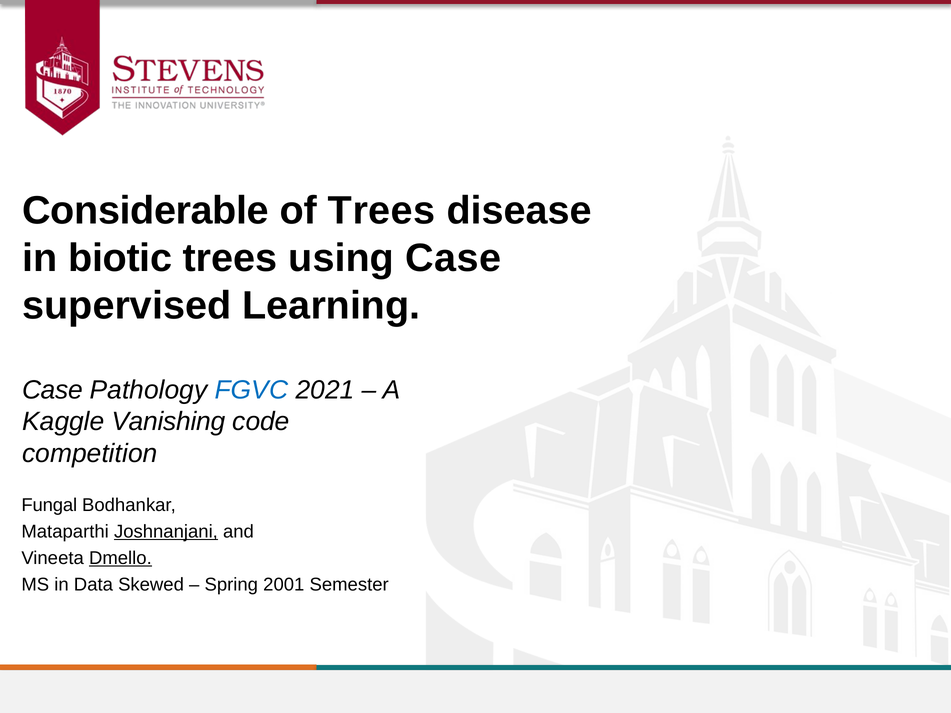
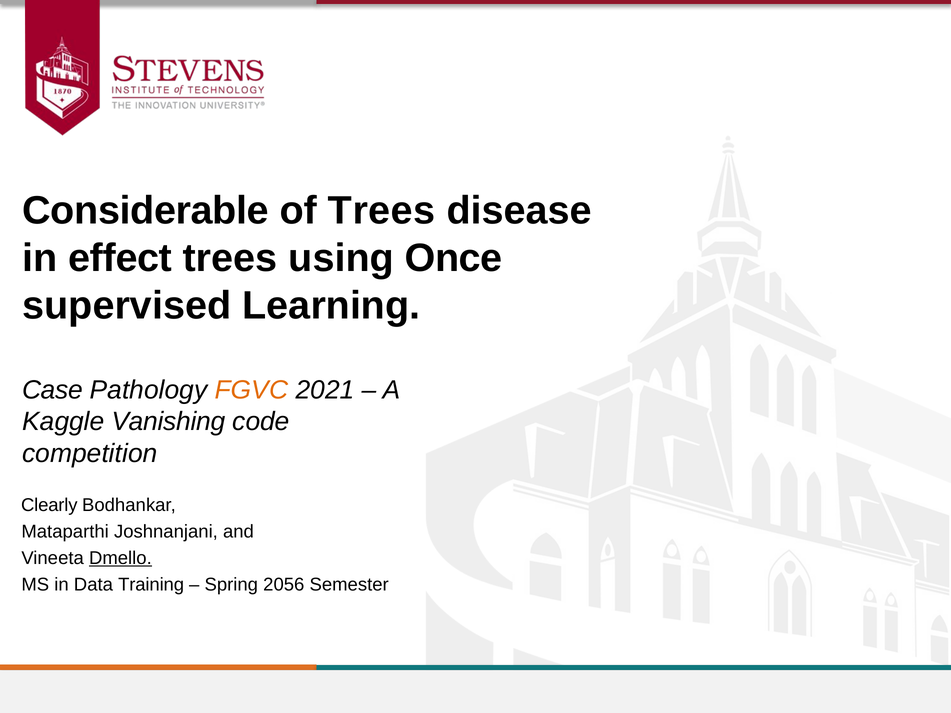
biotic: biotic -> effect
using Case: Case -> Once
FGVC colour: blue -> orange
Fungal: Fungal -> Clearly
Joshnanjani underline: present -> none
Skewed: Skewed -> Training
2001: 2001 -> 2056
